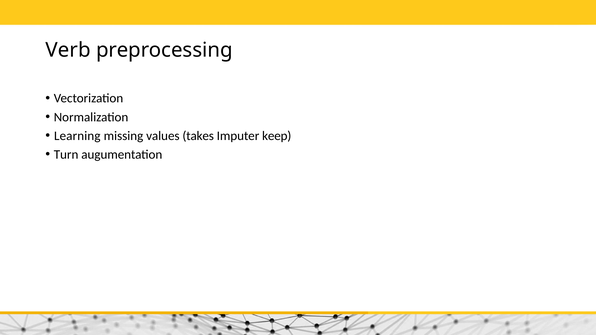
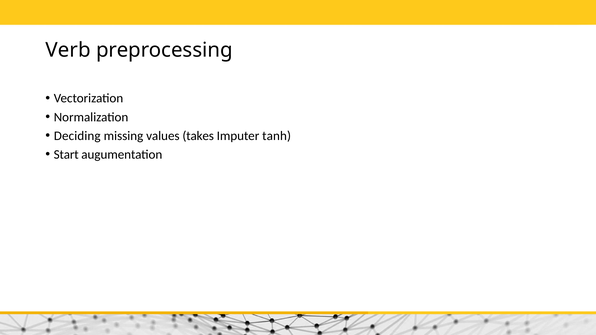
Learning: Learning -> Deciding
keep: keep -> tanh
Turn: Turn -> Start
